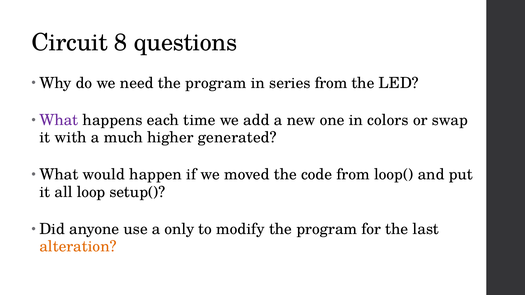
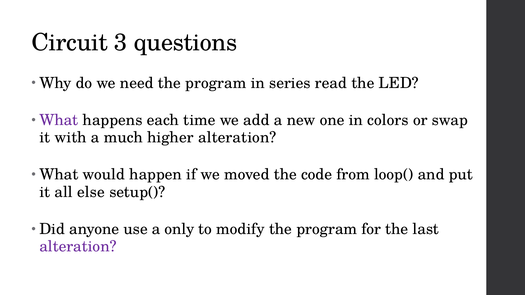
8: 8 -> 3
series from: from -> read
higher generated: generated -> alteration
loop: loop -> else
alteration at (78, 247) colour: orange -> purple
